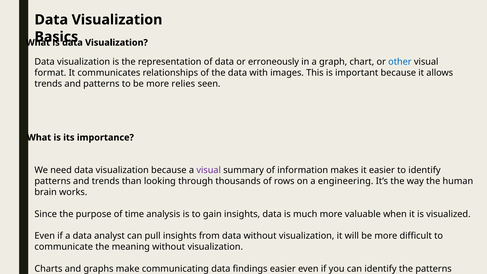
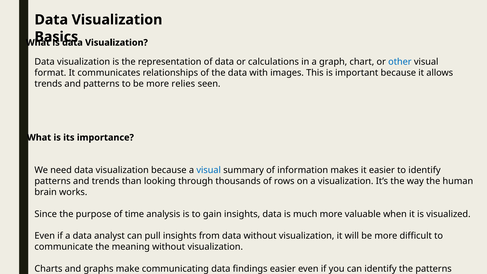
erroneously: erroneously -> calculations
visual at (209, 170) colour: purple -> blue
a engineering: engineering -> visualization
